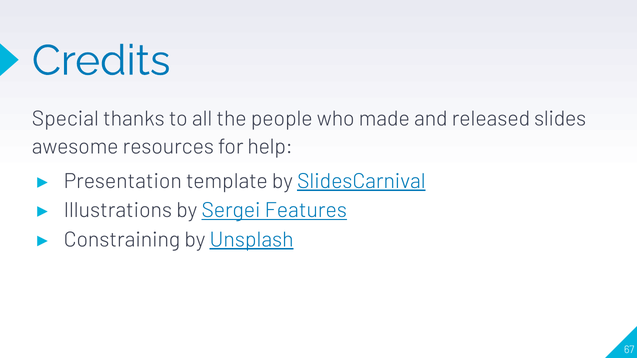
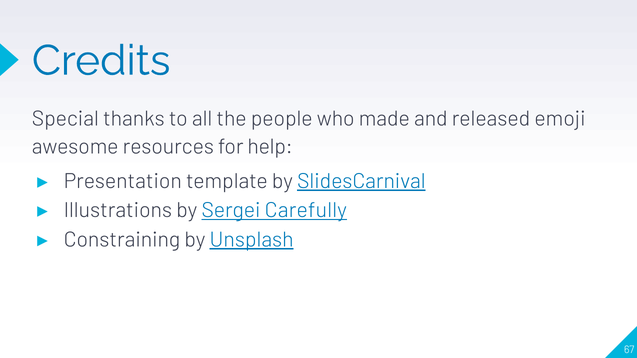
slides: slides -> emoji
Features: Features -> Carefully
